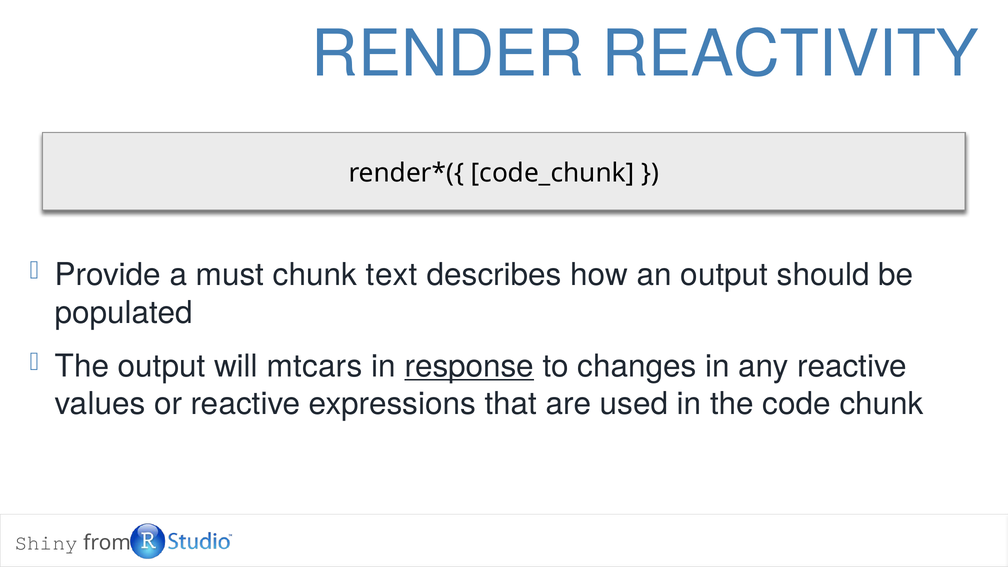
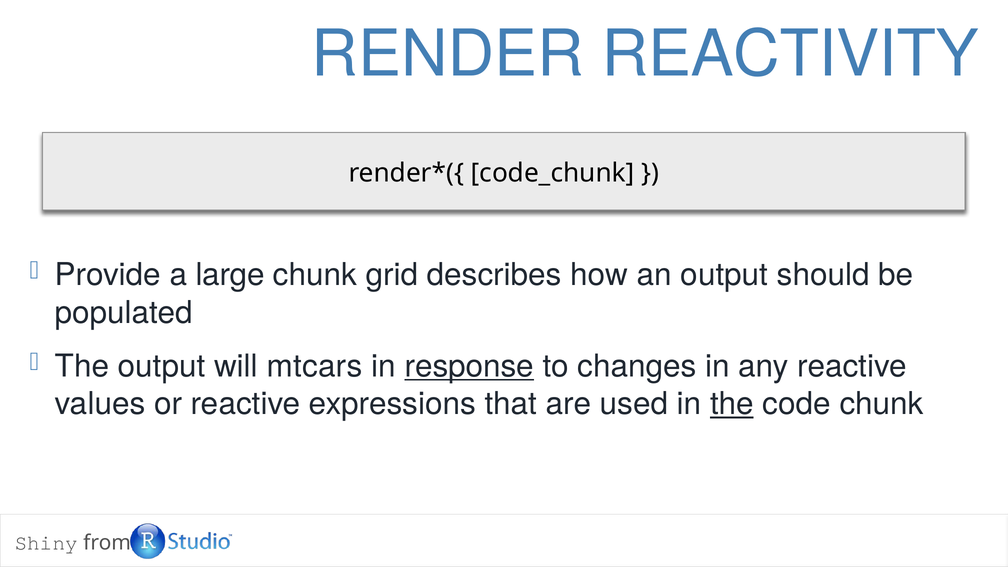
must: must -> large
text: text -> grid
the at (732, 404) underline: none -> present
